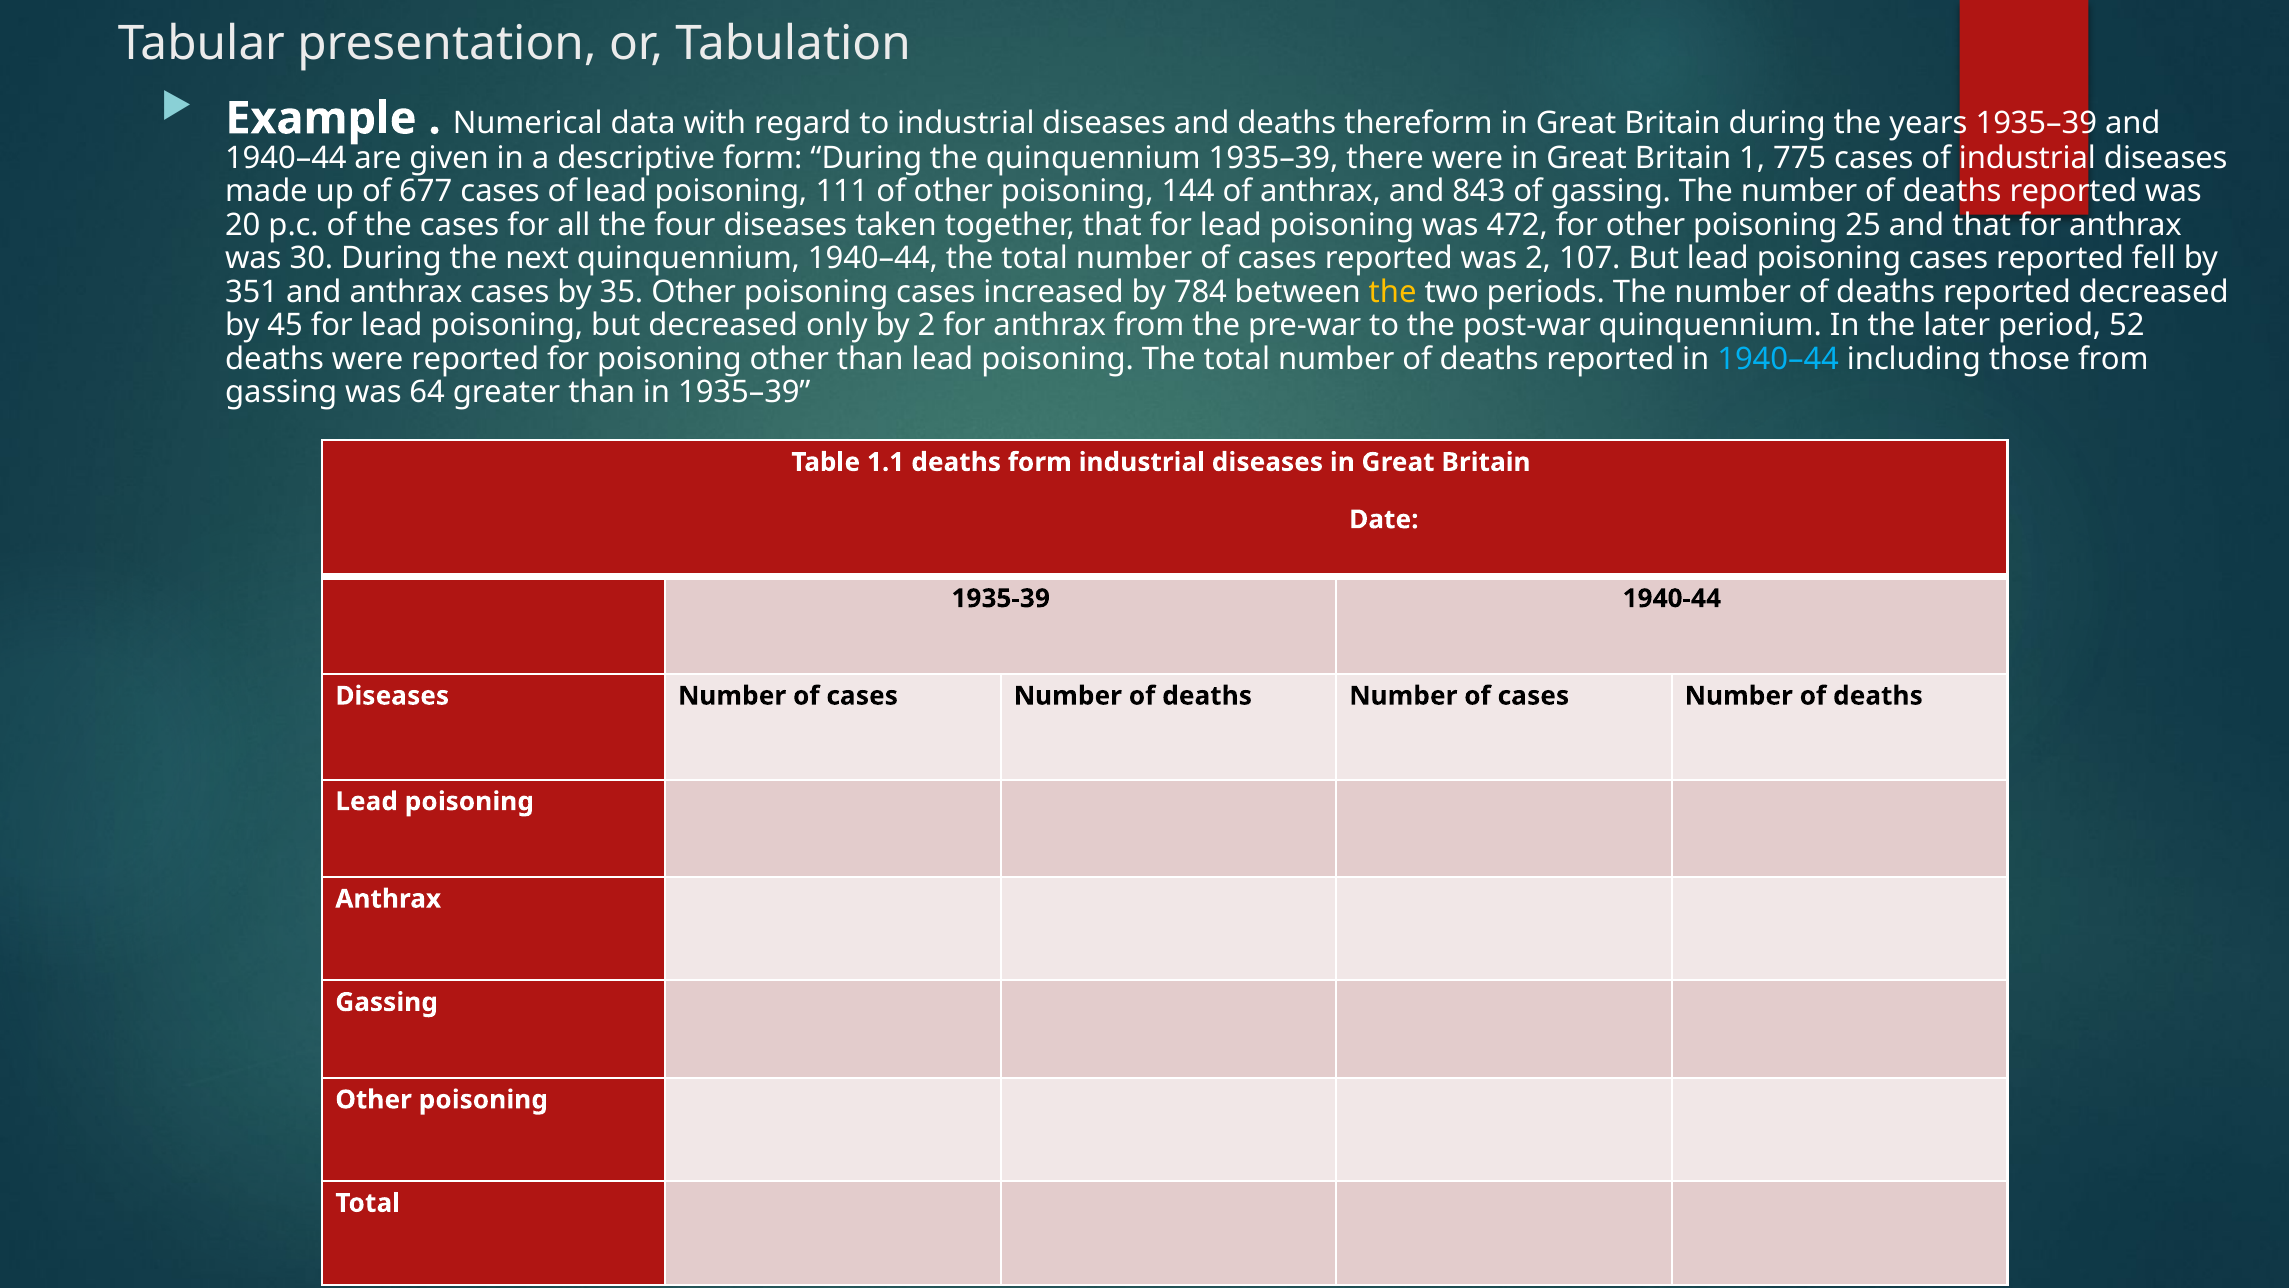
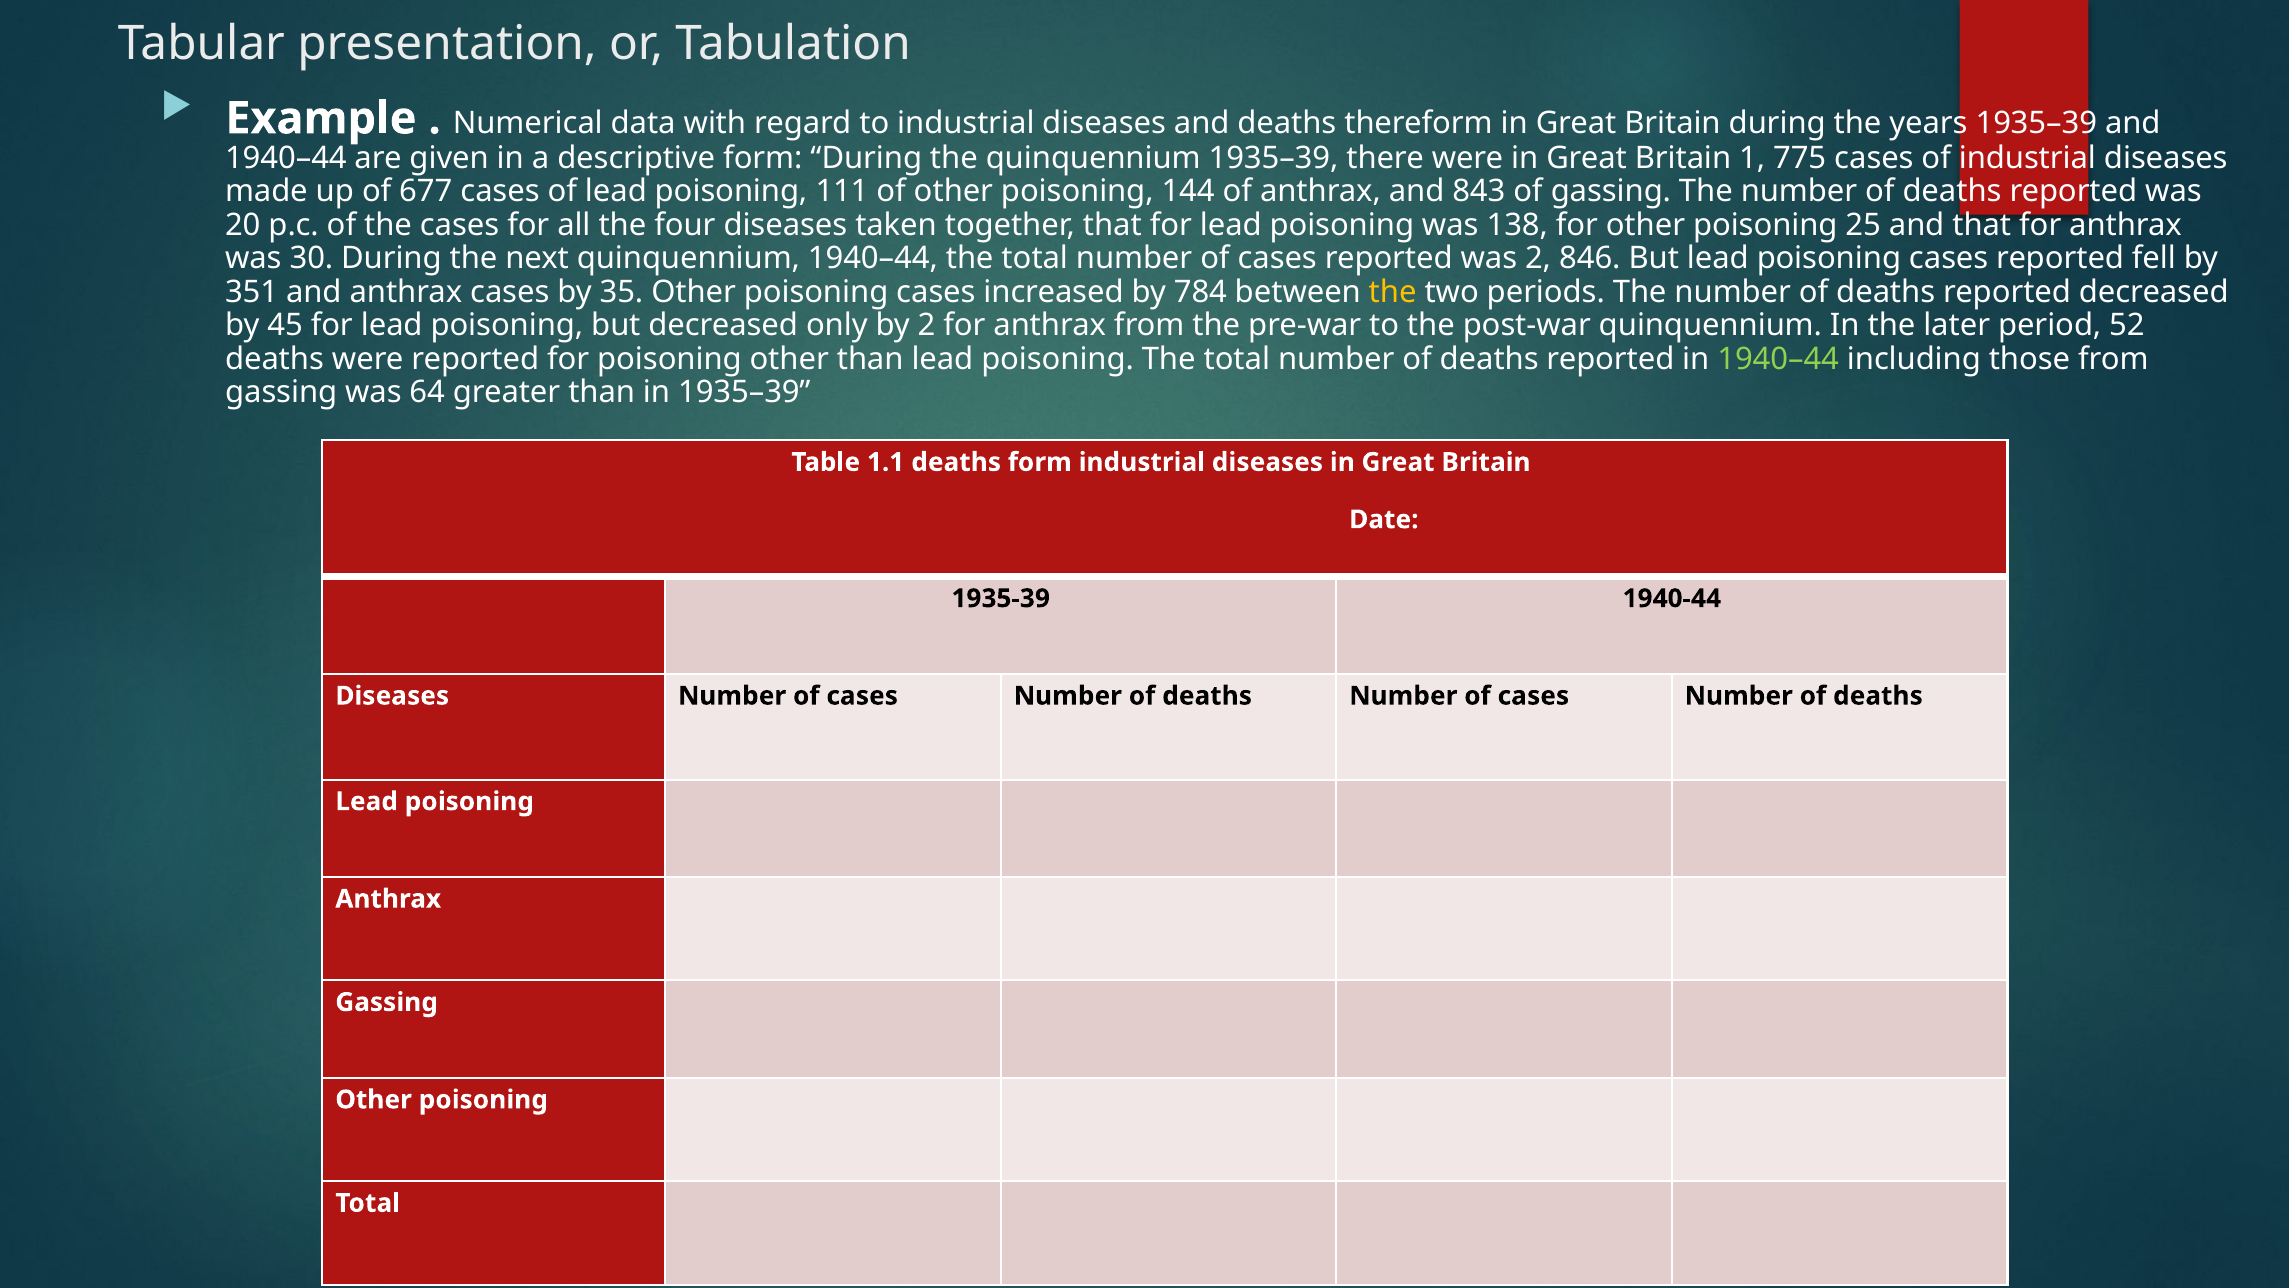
472: 472 -> 138
107: 107 -> 846
1940–44 at (1778, 359) colour: light blue -> light green
